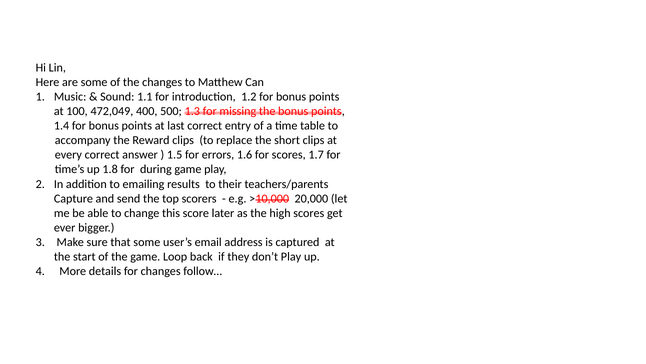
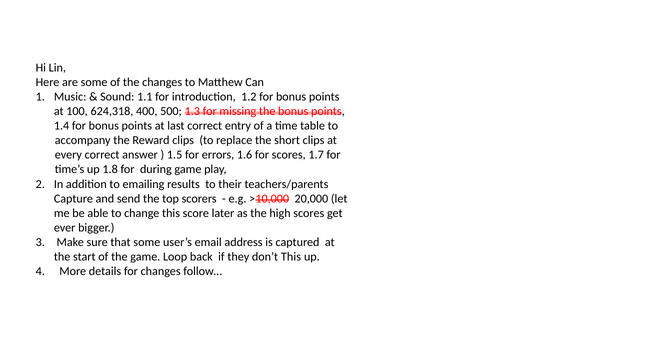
472,049: 472,049 -> 624,318
don’t Play: Play -> This
